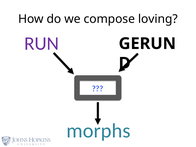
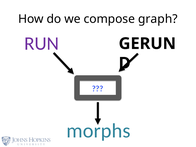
loving: loving -> graph
